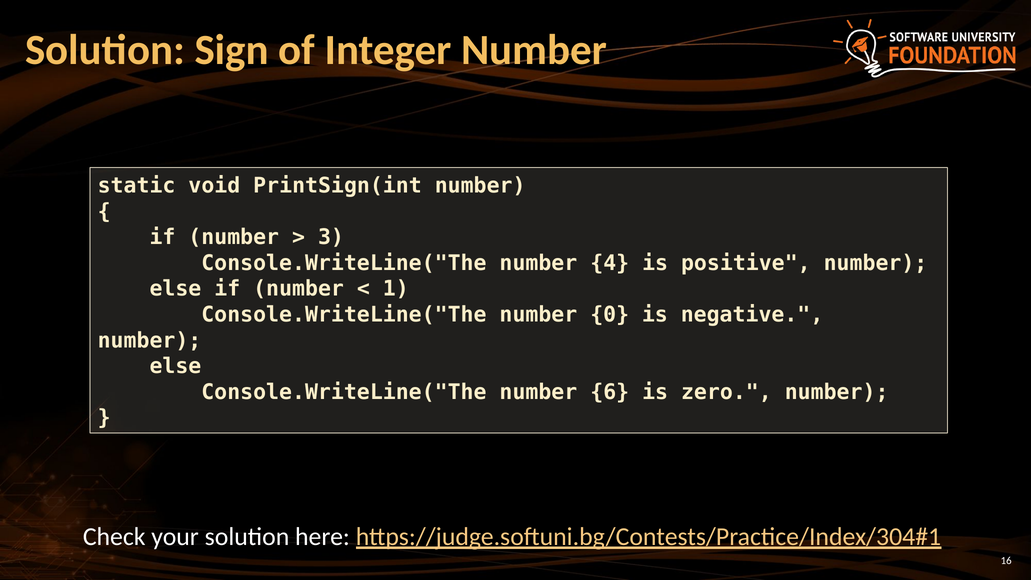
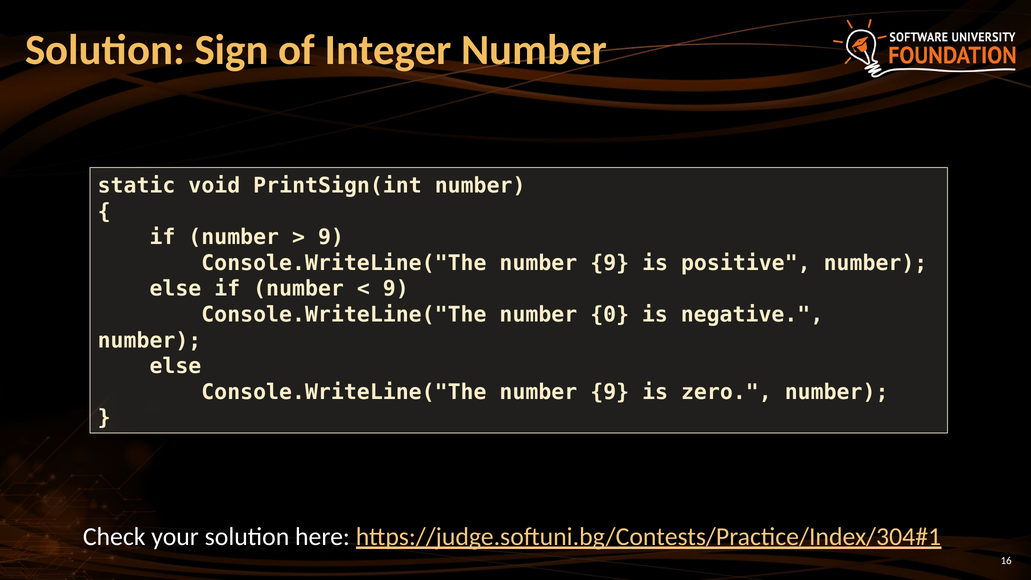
3 at (331, 237): 3 -> 9
4 at (610, 263): 4 -> 9
1 at (396, 289): 1 -> 9
6 at (610, 392): 6 -> 9
